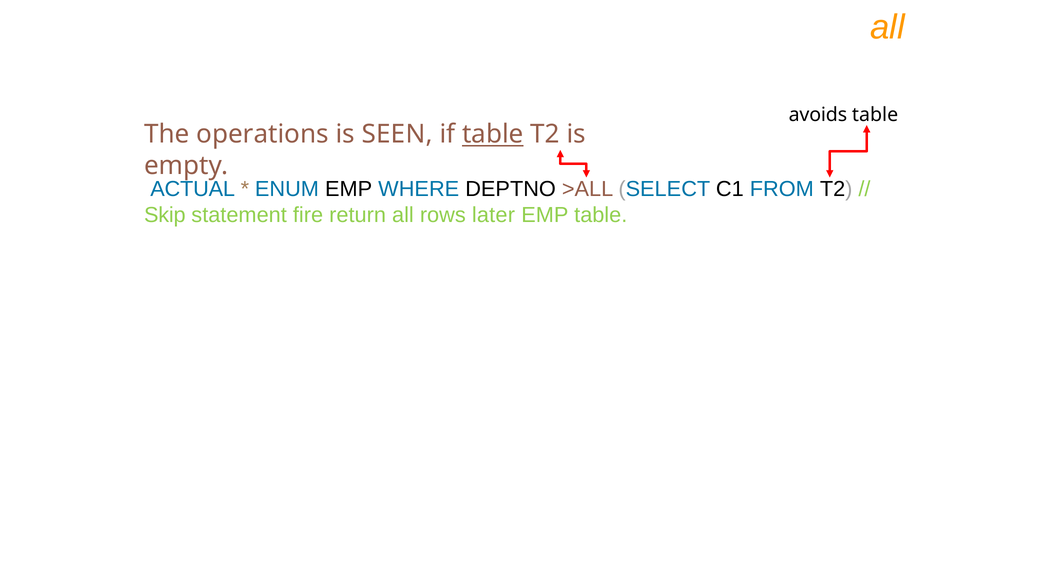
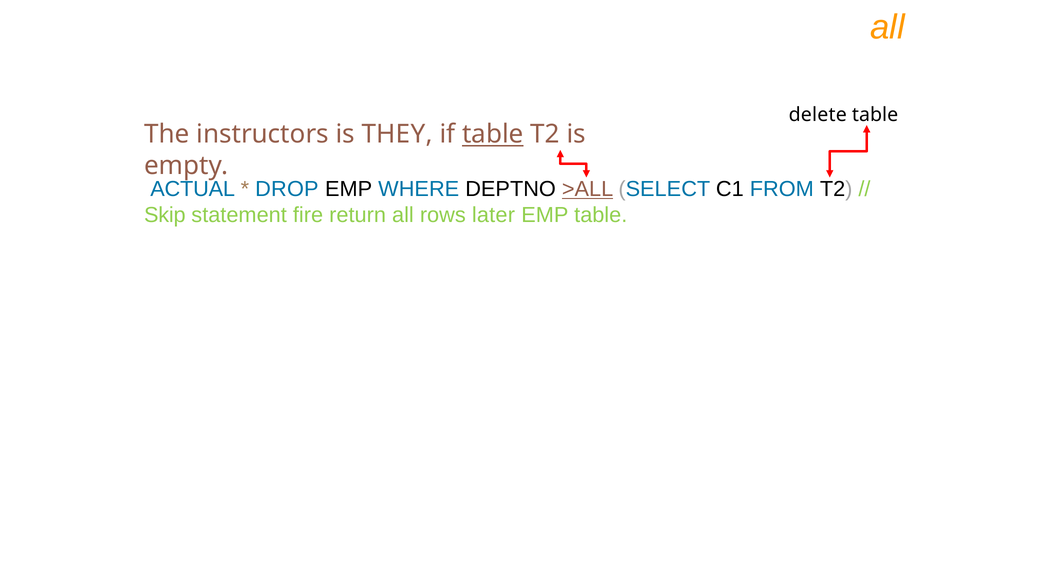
avoids: avoids -> delete
operations: operations -> instructors
SEEN: SEEN -> THEY
ENUM: ENUM -> DROP
>ALL underline: none -> present
